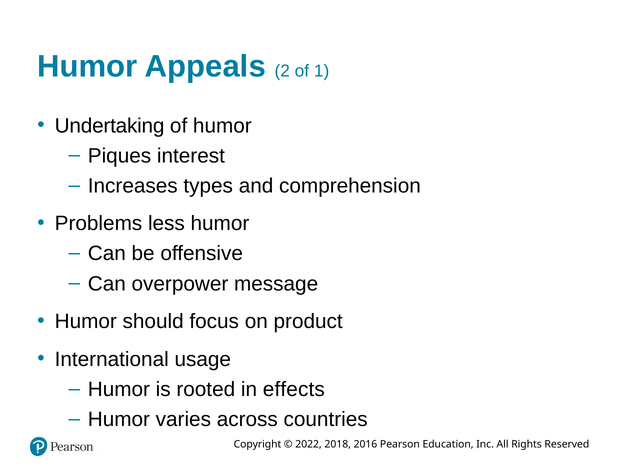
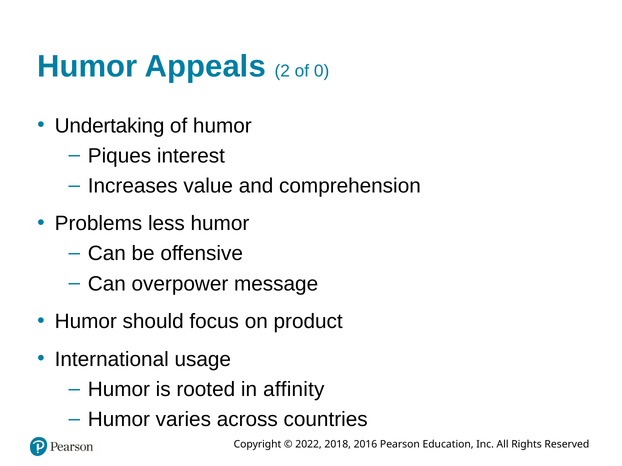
1: 1 -> 0
types: types -> value
effects: effects -> affinity
